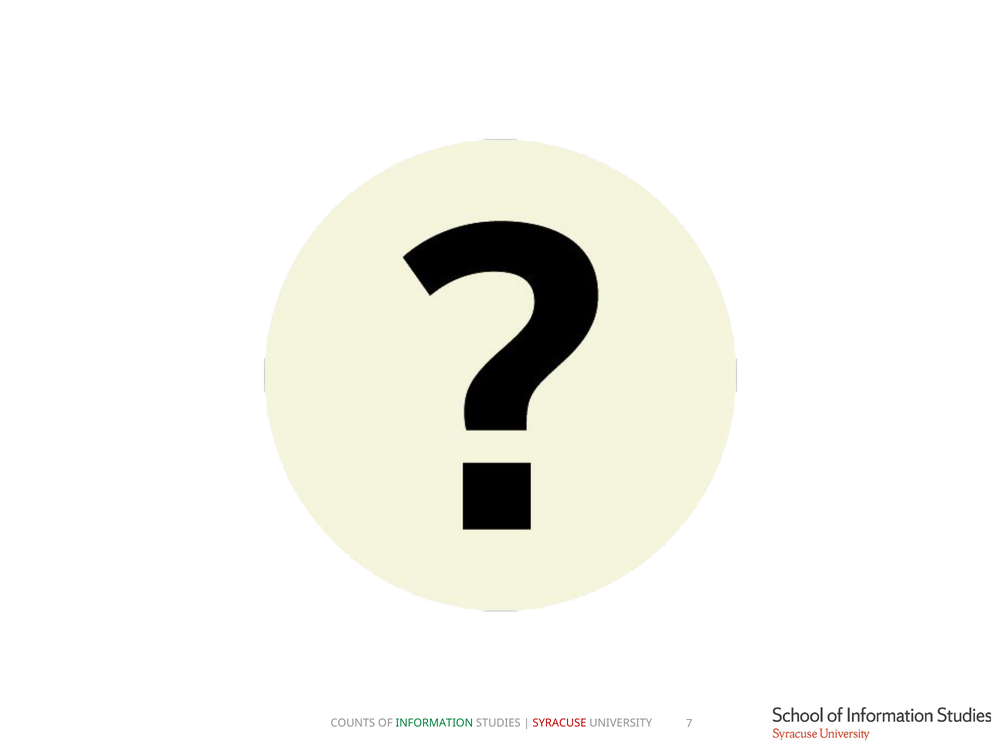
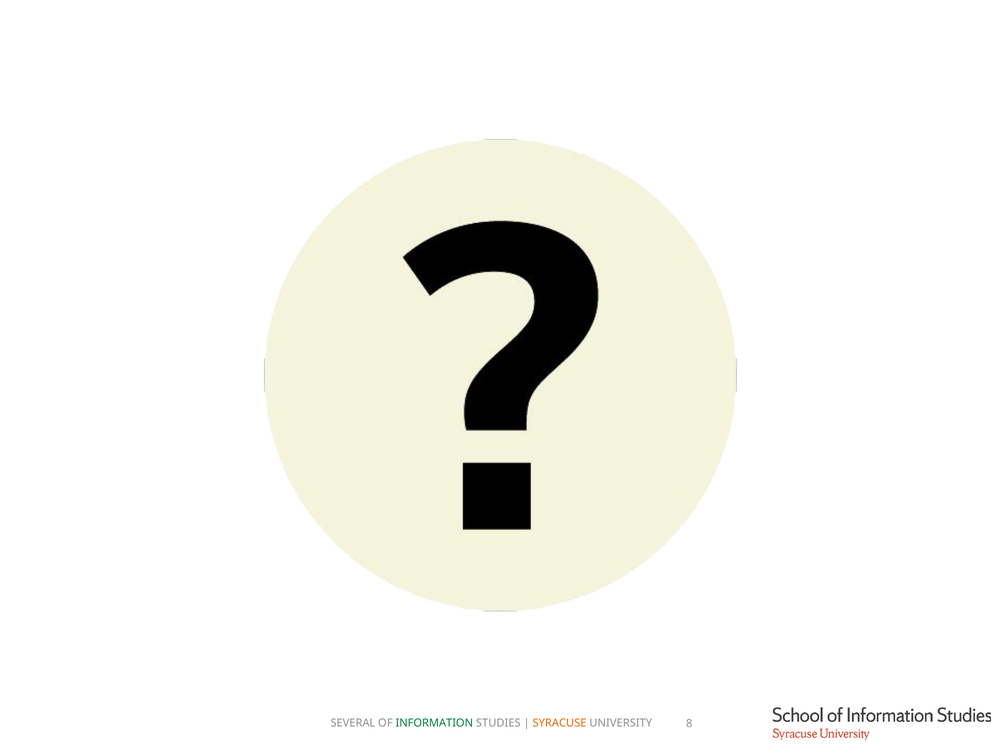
COUNTS: COUNTS -> SEVERAL
SYRACUSE colour: red -> orange
7: 7 -> 8
